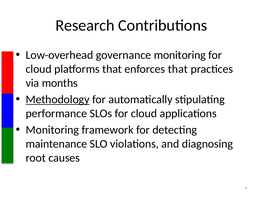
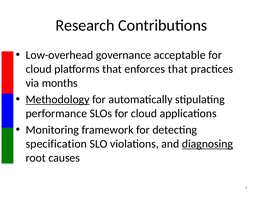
governance monitoring: monitoring -> acceptable
maintenance: maintenance -> specification
diagnosing underline: none -> present
